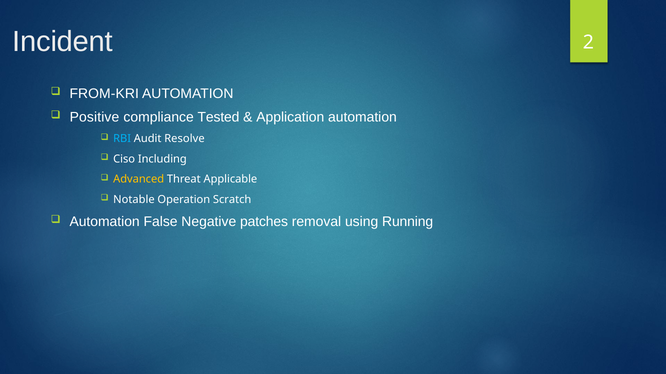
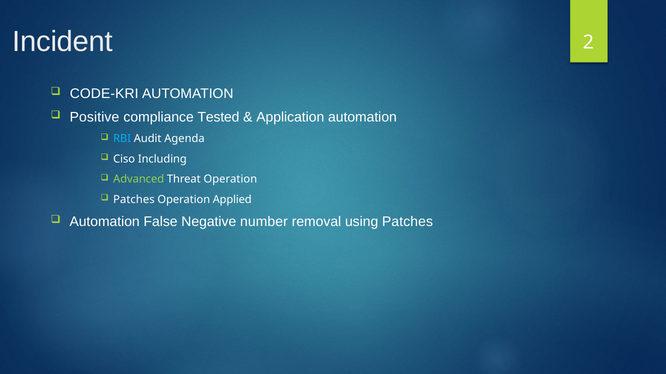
FROM-KRI: FROM-KRI -> CODE-KRI
Resolve: Resolve -> Agenda
Advanced colour: yellow -> light green
Threat Applicable: Applicable -> Operation
Notable at (134, 200): Notable -> Patches
Scratch: Scratch -> Applied
patches: patches -> number
using Running: Running -> Patches
